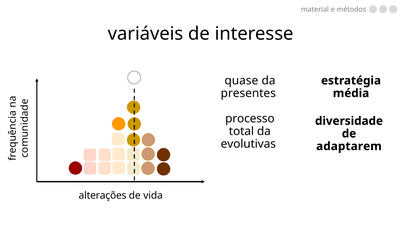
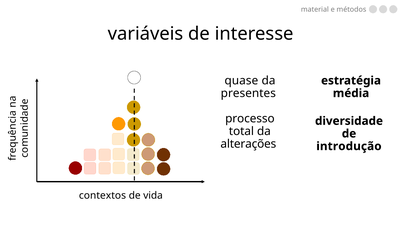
evolutivas: evolutivas -> alterações
adaptarem: adaptarem -> introdução
alterações: alterações -> contextos
